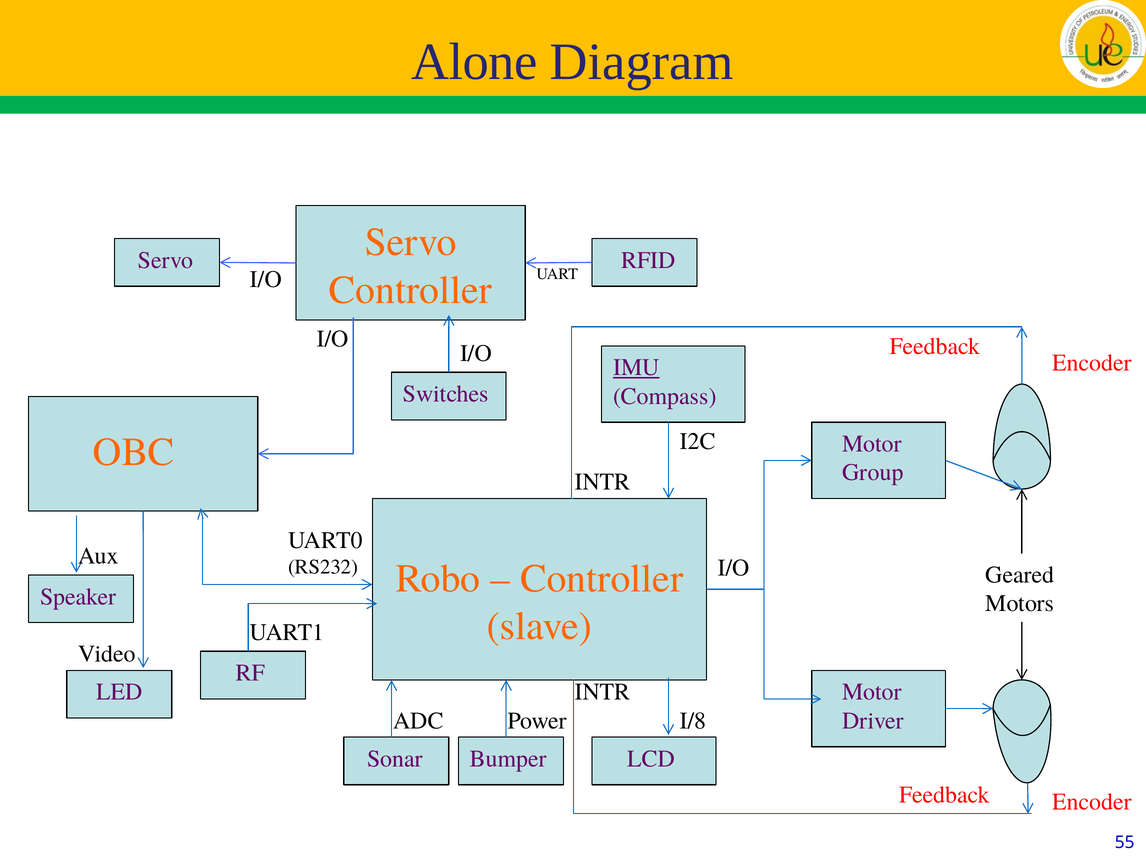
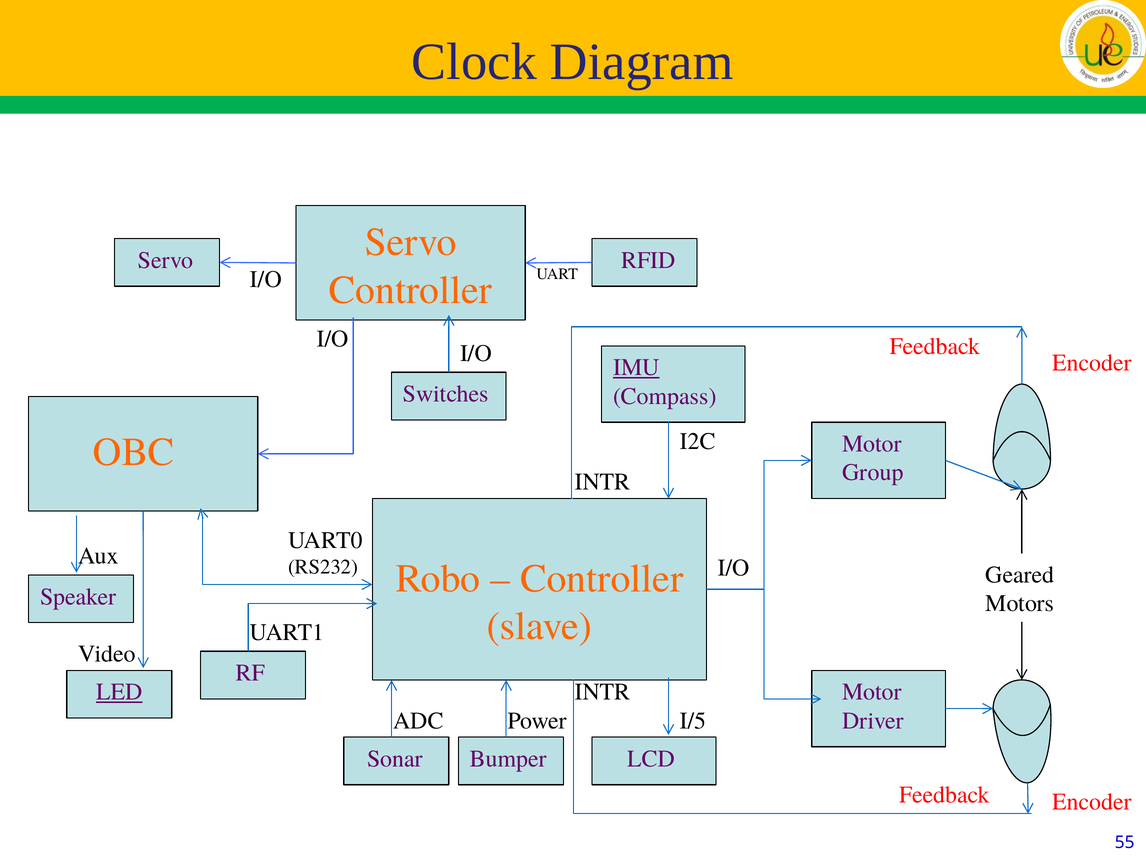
Alone: Alone -> Clock
LED underline: none -> present
I/8: I/8 -> I/5
